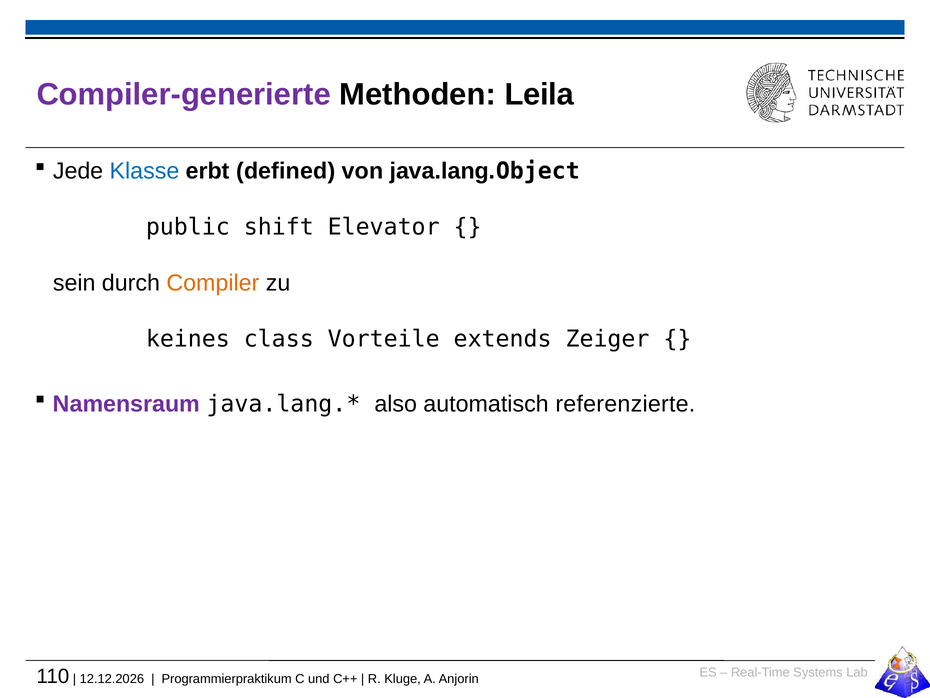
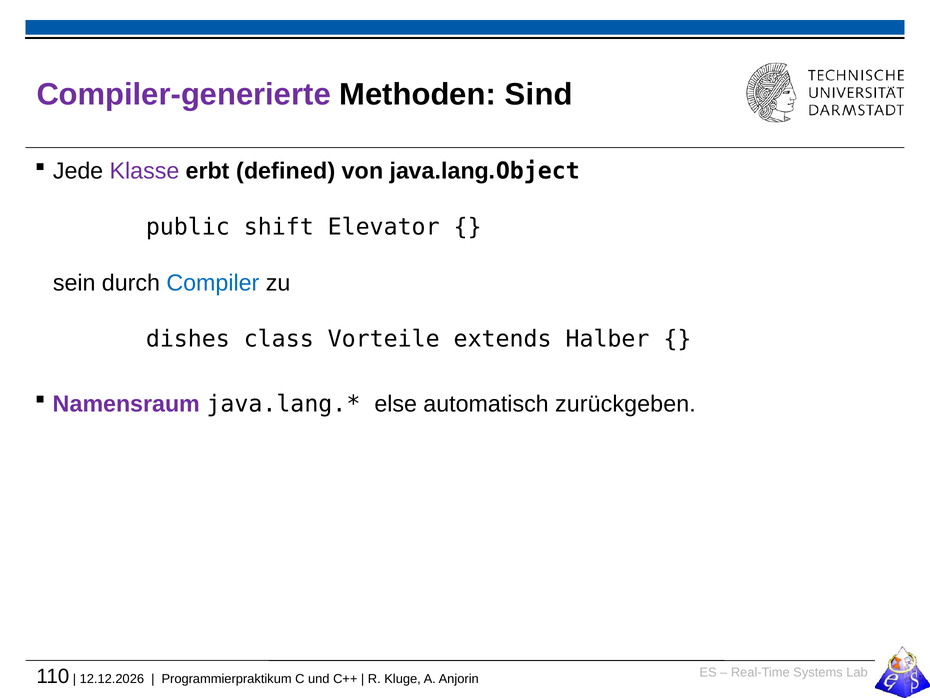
Leila: Leila -> Sind
Klasse colour: blue -> purple
Compiler colour: orange -> blue
keines: keines -> dishes
Zeiger: Zeiger -> Halber
also: also -> else
referenzierte: referenzierte -> zurückgeben
